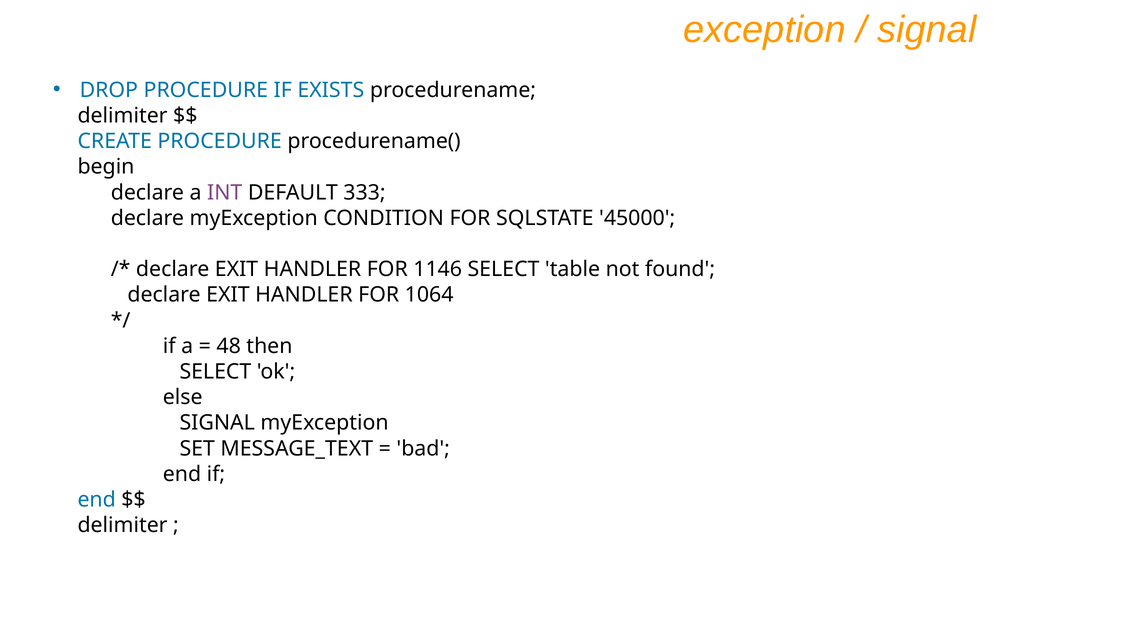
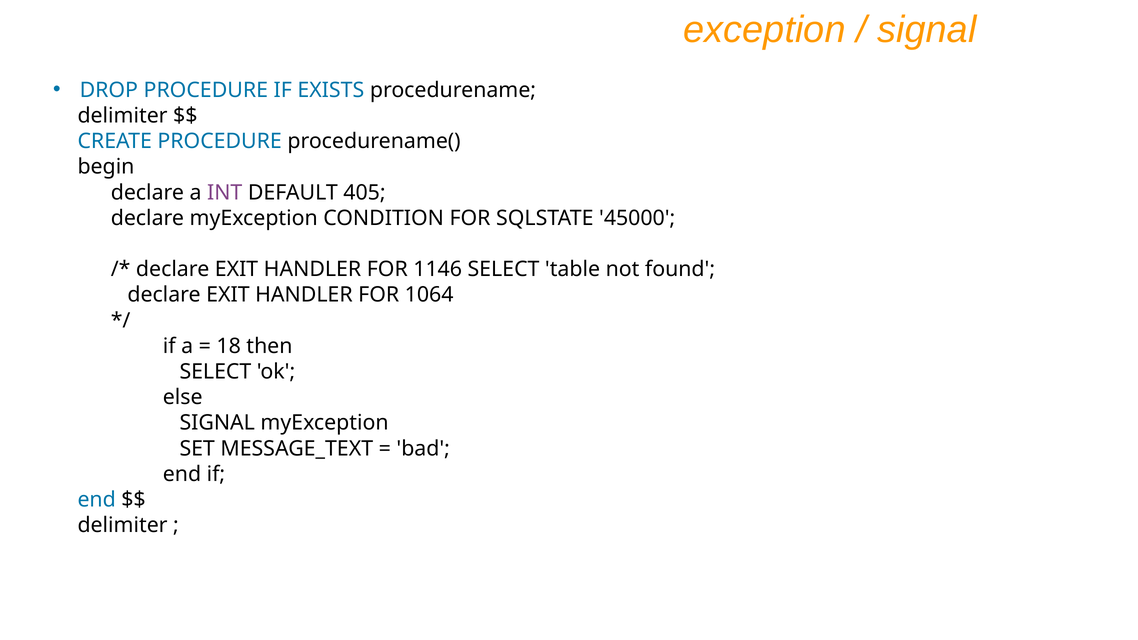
333: 333 -> 405
48: 48 -> 18
